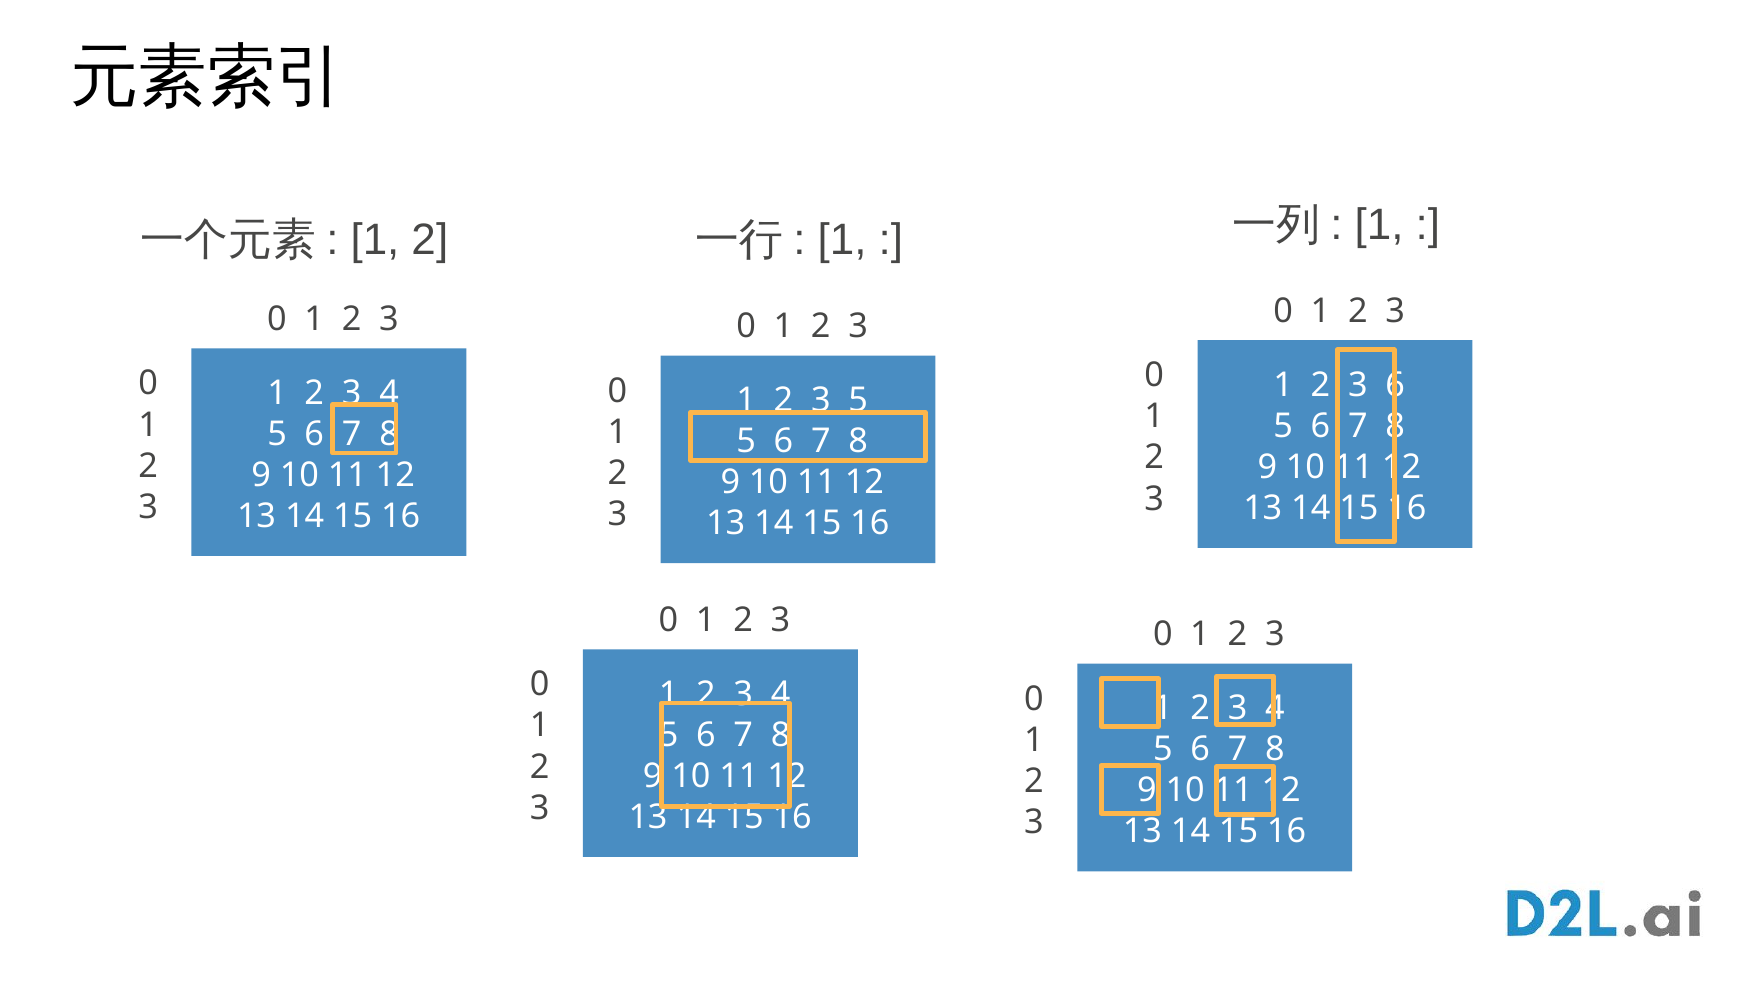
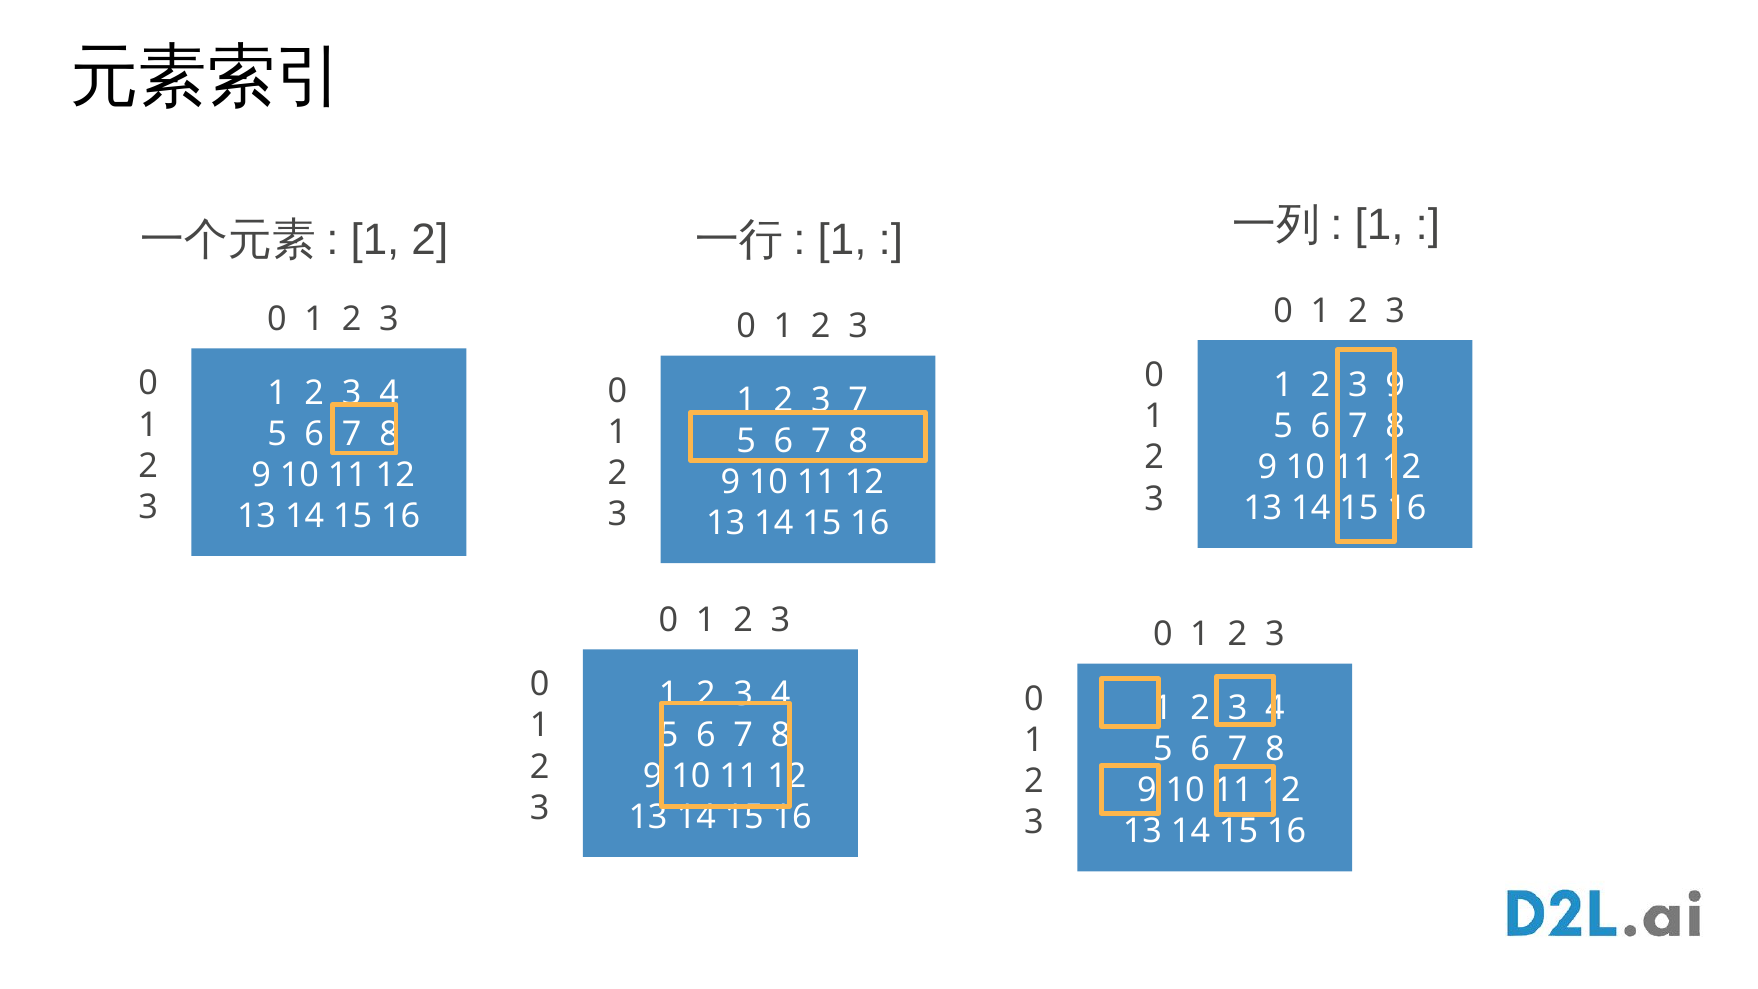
3 6: 6 -> 9
3 5: 5 -> 7
